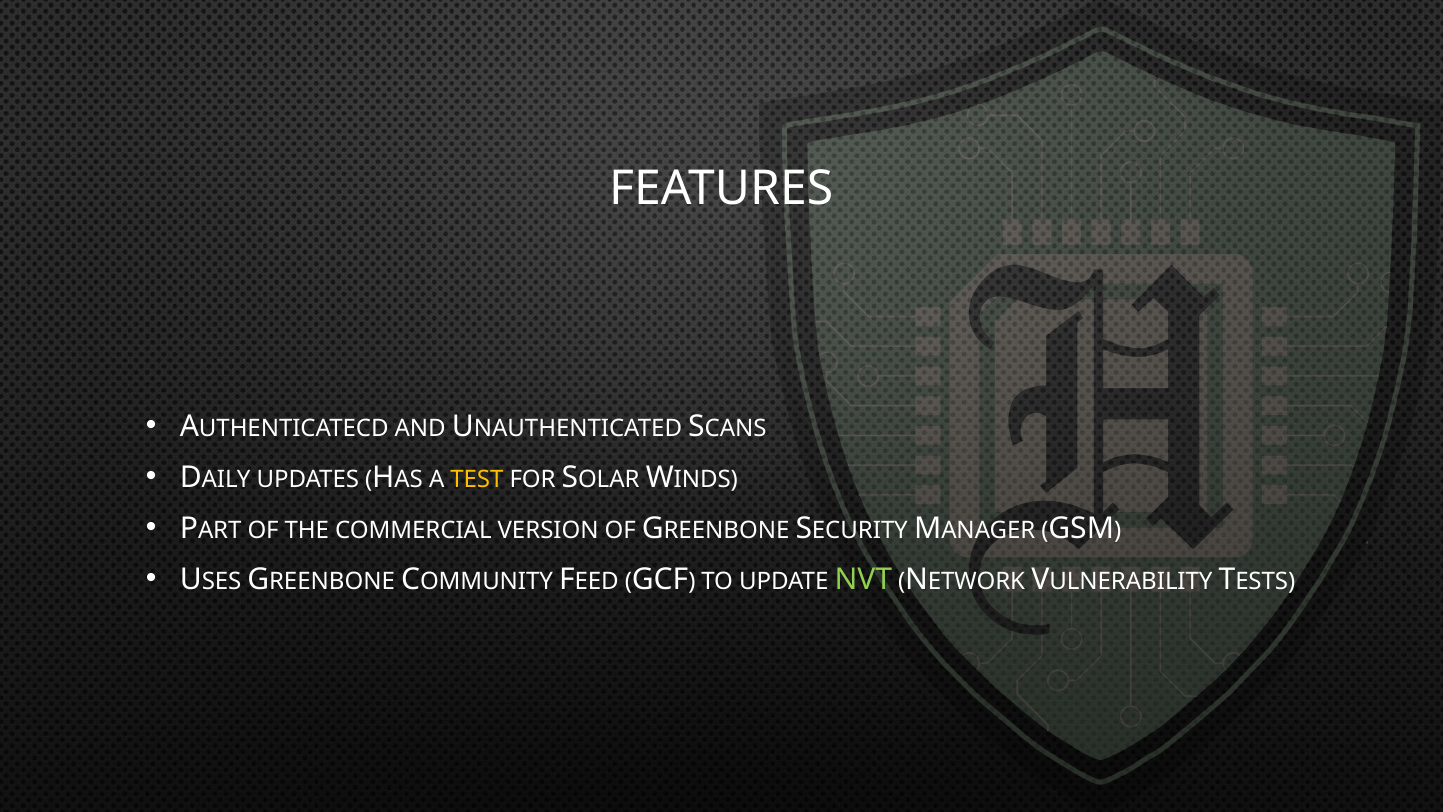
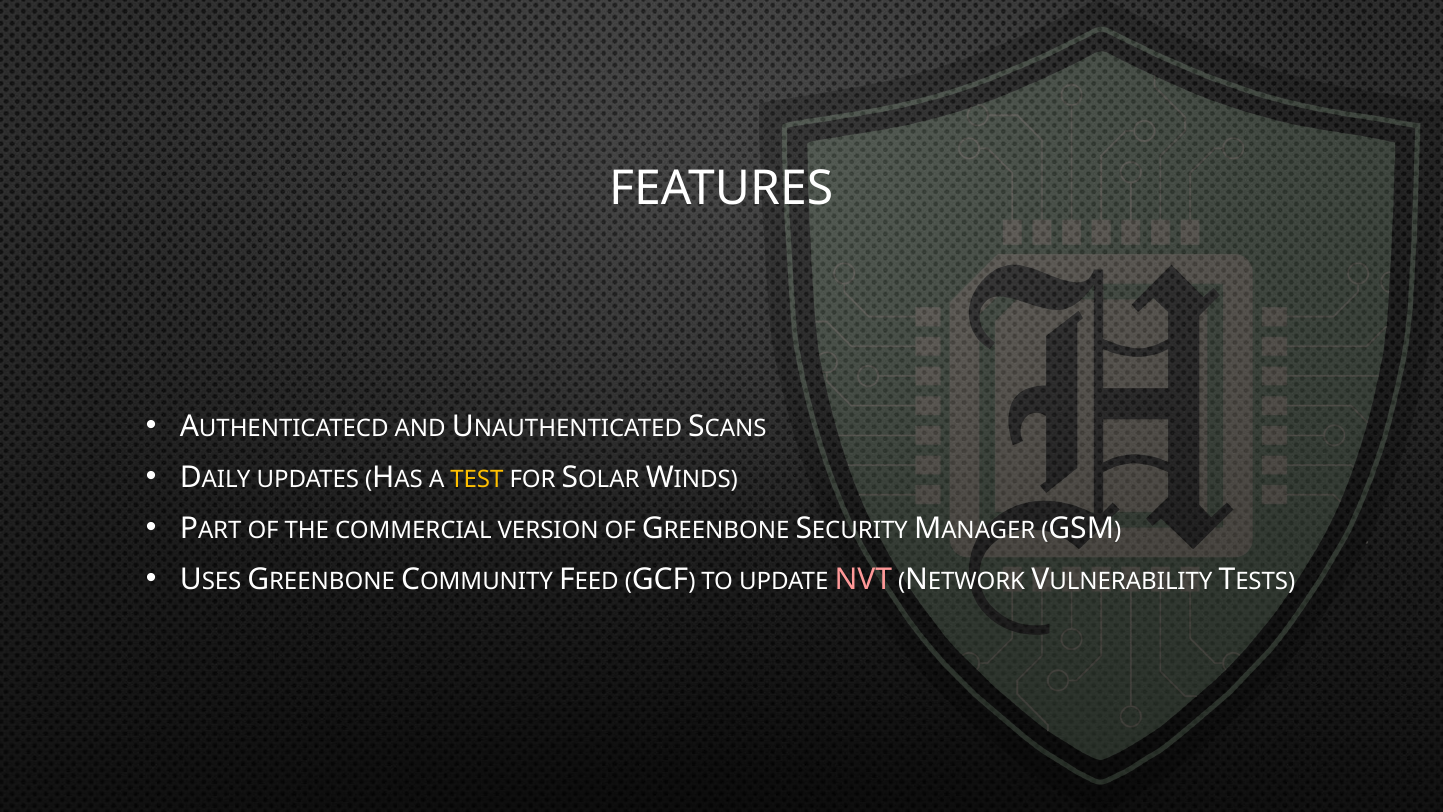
NVT colour: light green -> pink
